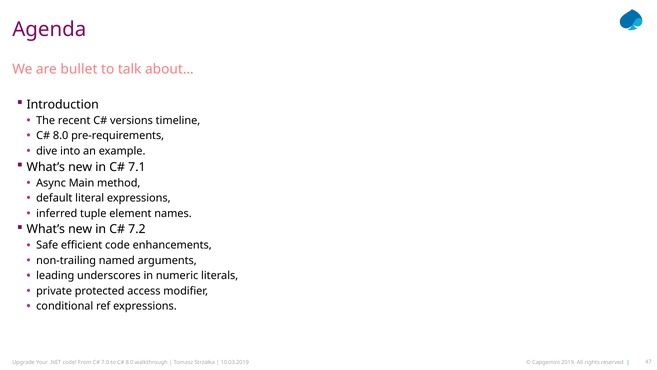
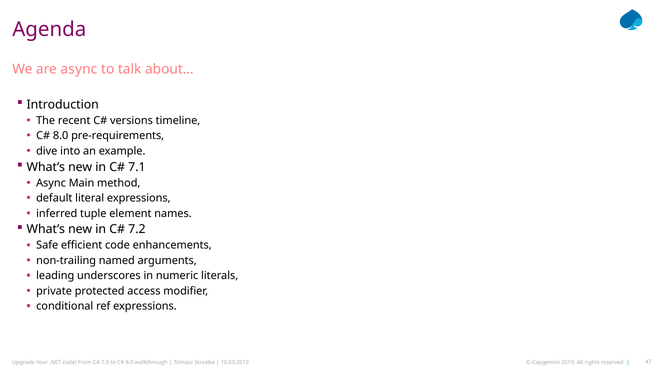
are bullet: bullet -> async
